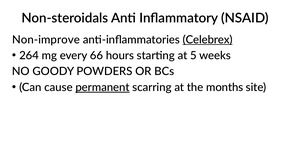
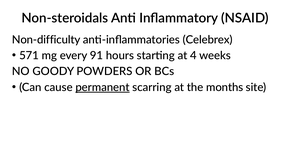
Non-improve: Non-improve -> Non-difficulty
Celebrex underline: present -> none
264: 264 -> 571
66: 66 -> 91
5: 5 -> 4
